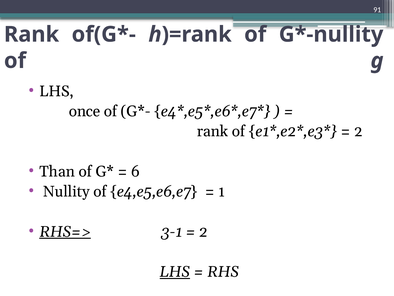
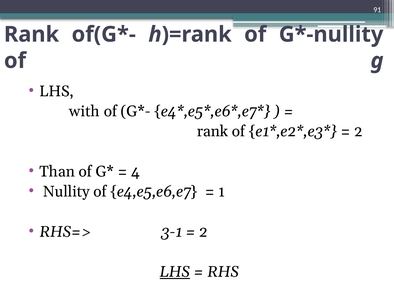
once: once -> with
6: 6 -> 4
RHS=> underline: present -> none
